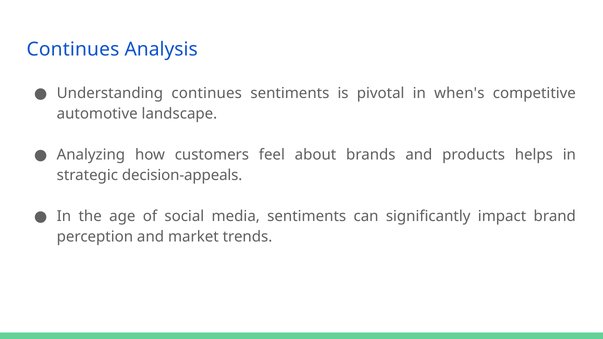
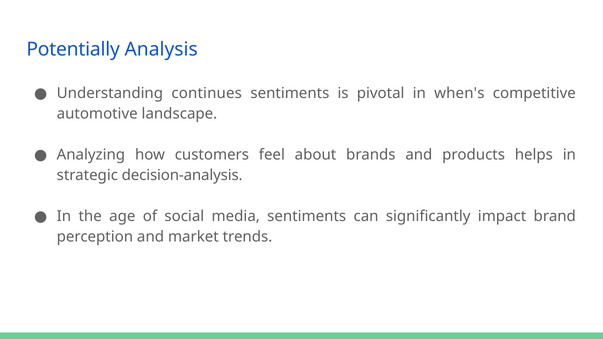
Continues at (73, 50): Continues -> Potentially
decision-appeals: decision-appeals -> decision-analysis
